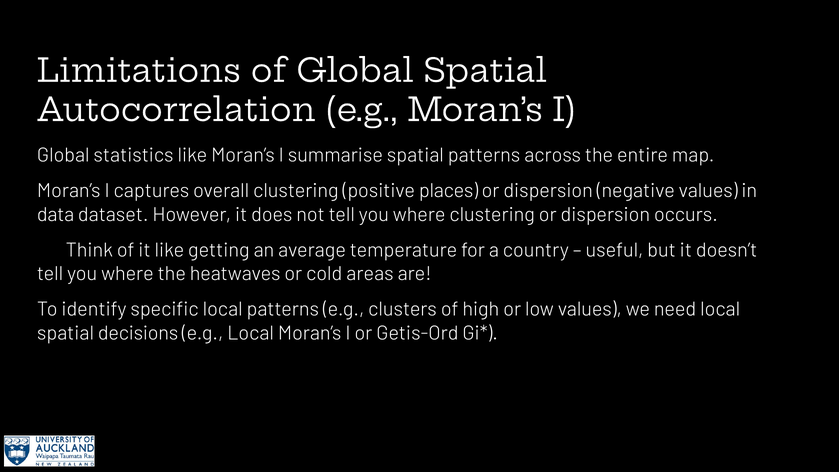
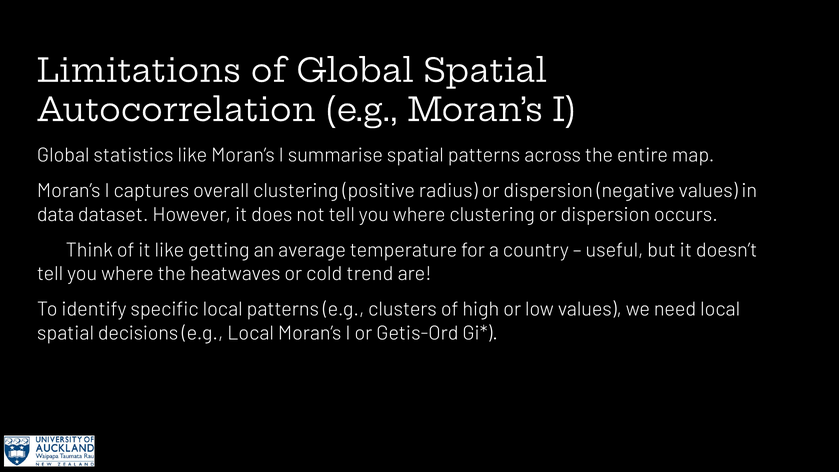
places: places -> radius
areas: areas -> trend
